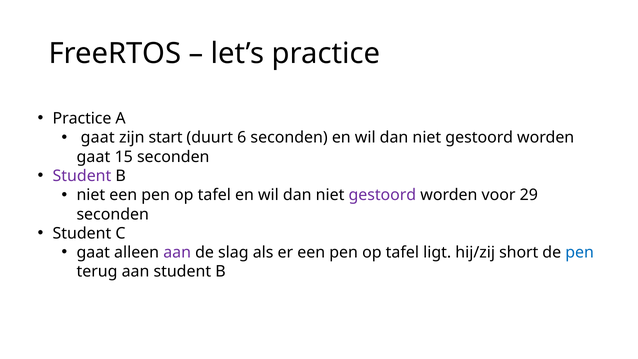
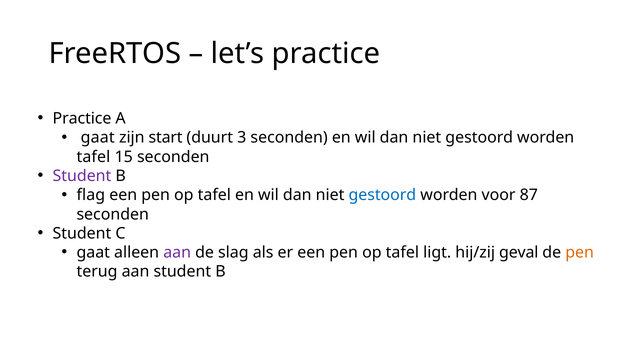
6: 6 -> 3
gaat at (93, 157): gaat -> tafel
niet at (91, 195): niet -> flag
gestoord at (382, 195) colour: purple -> blue
29: 29 -> 87
short: short -> geval
pen at (580, 252) colour: blue -> orange
